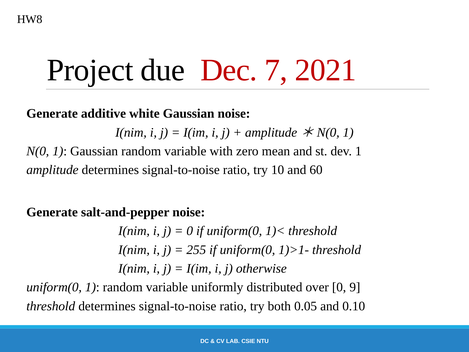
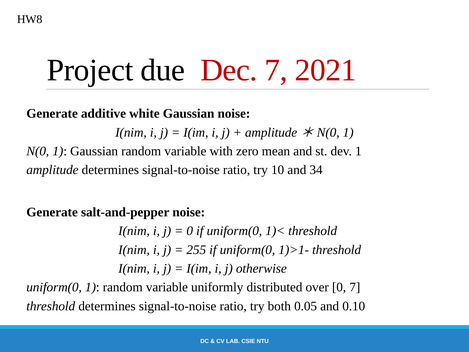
60: 60 -> 34
0 9: 9 -> 7
